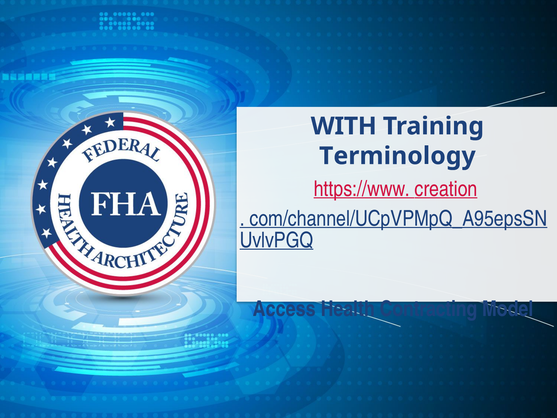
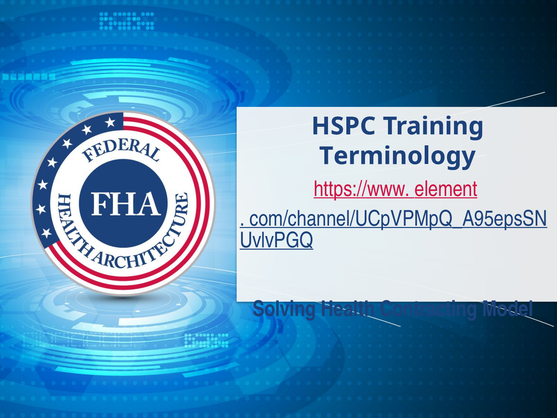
WITH: WITH -> HSPC
creation: creation -> element
Access: Access -> Solving
